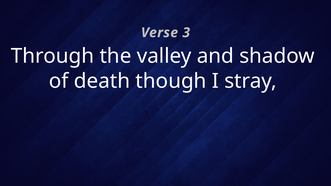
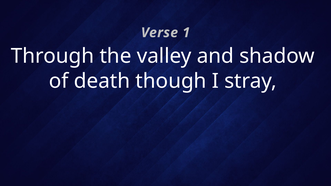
3: 3 -> 1
